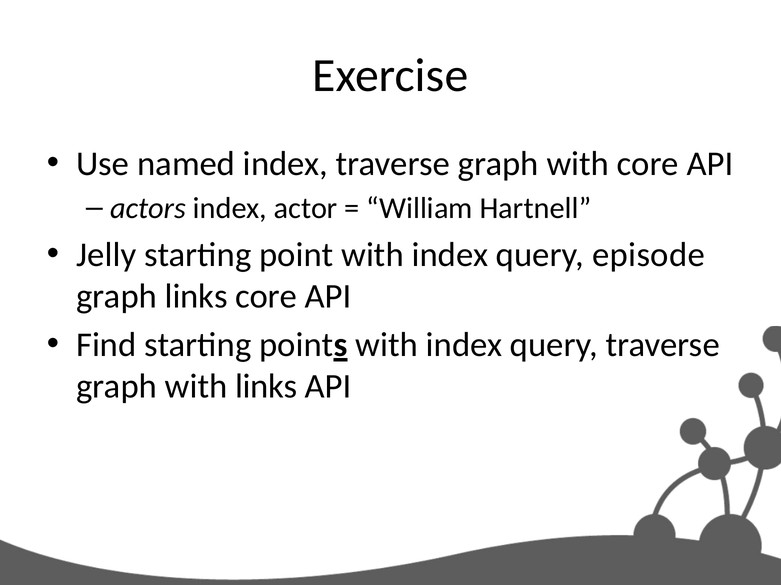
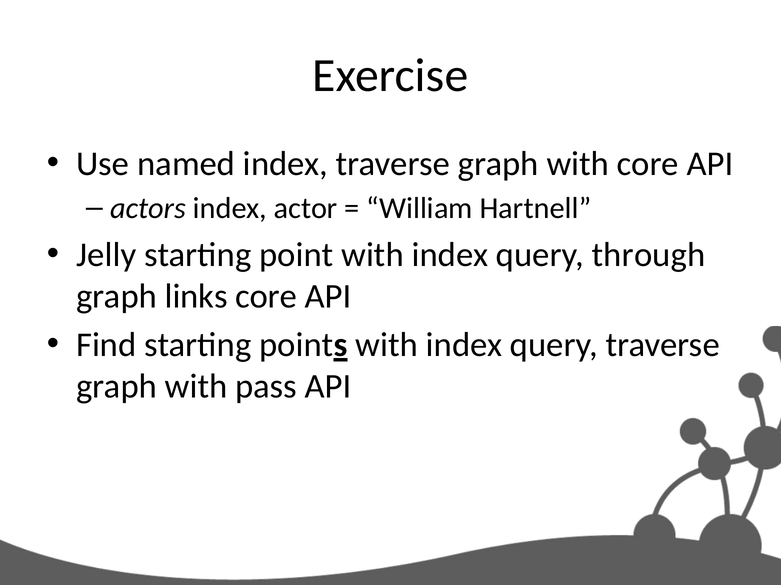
episode: episode -> through
with links: links -> pass
